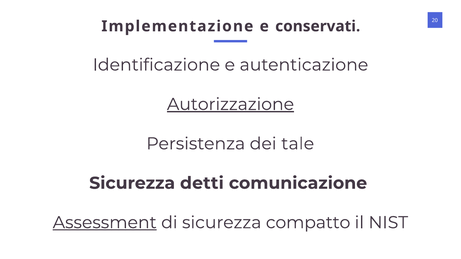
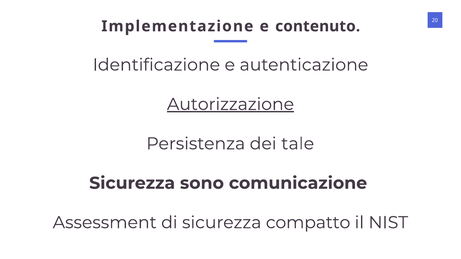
conservati: conservati -> contenuto
detti: detti -> sono
Assessment underline: present -> none
